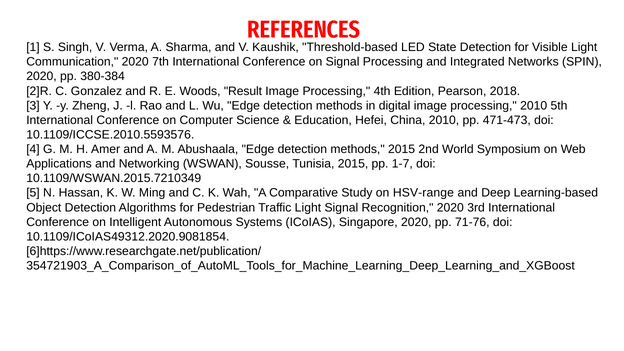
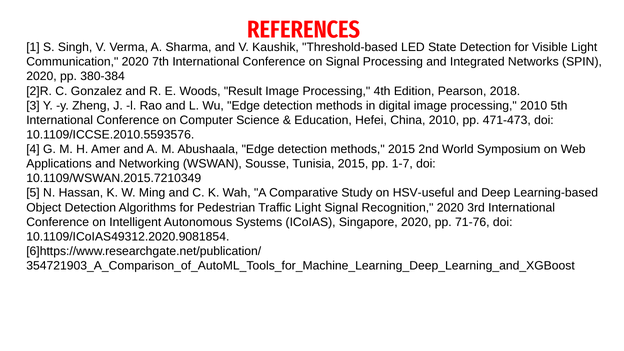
HSV-range: HSV-range -> HSV-useful
